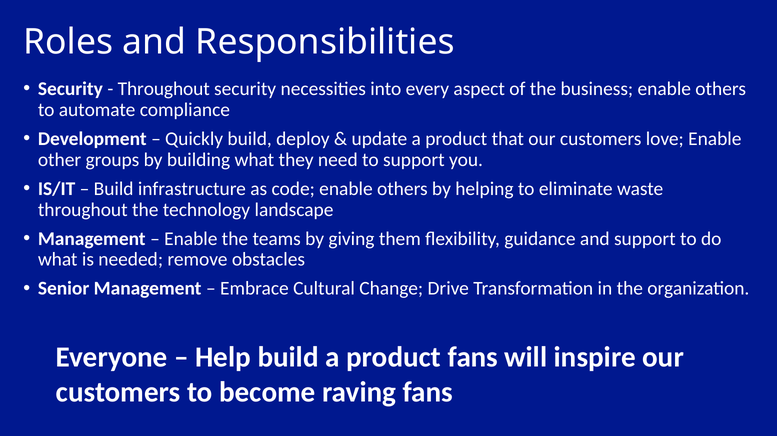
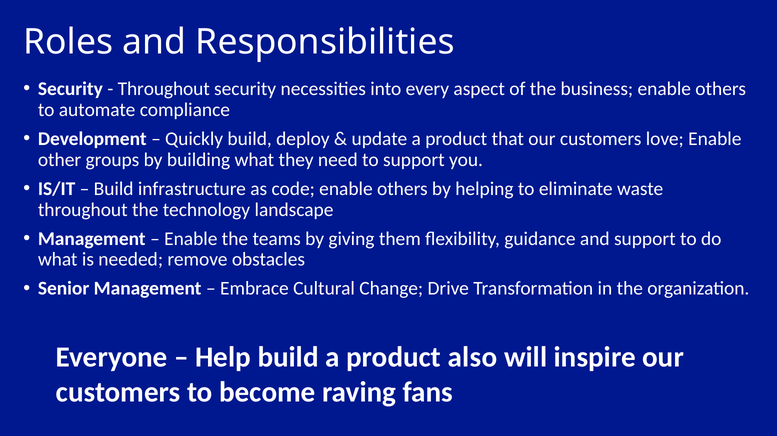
product fans: fans -> also
